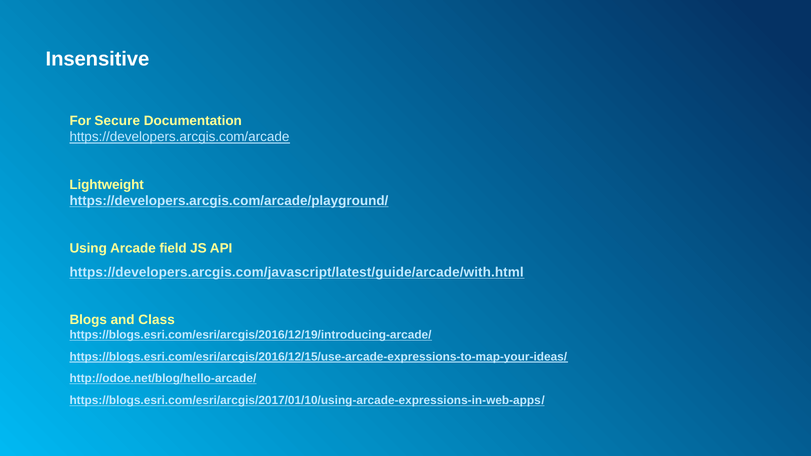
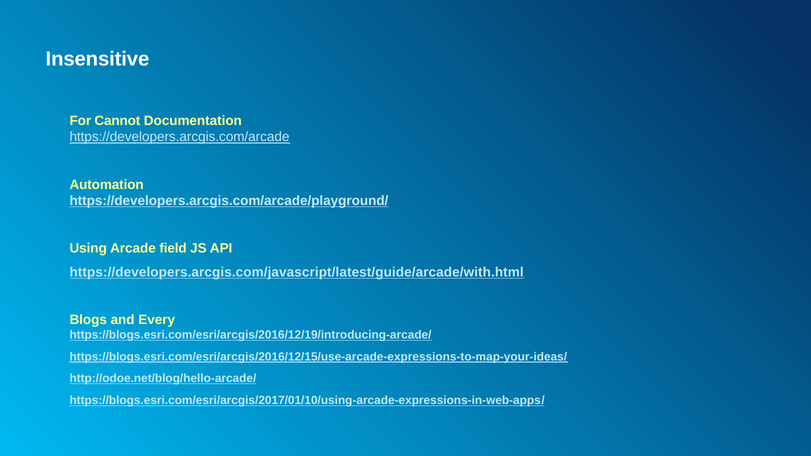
Secure: Secure -> Cannot
Lightweight: Lightweight -> Automation
Class: Class -> Every
